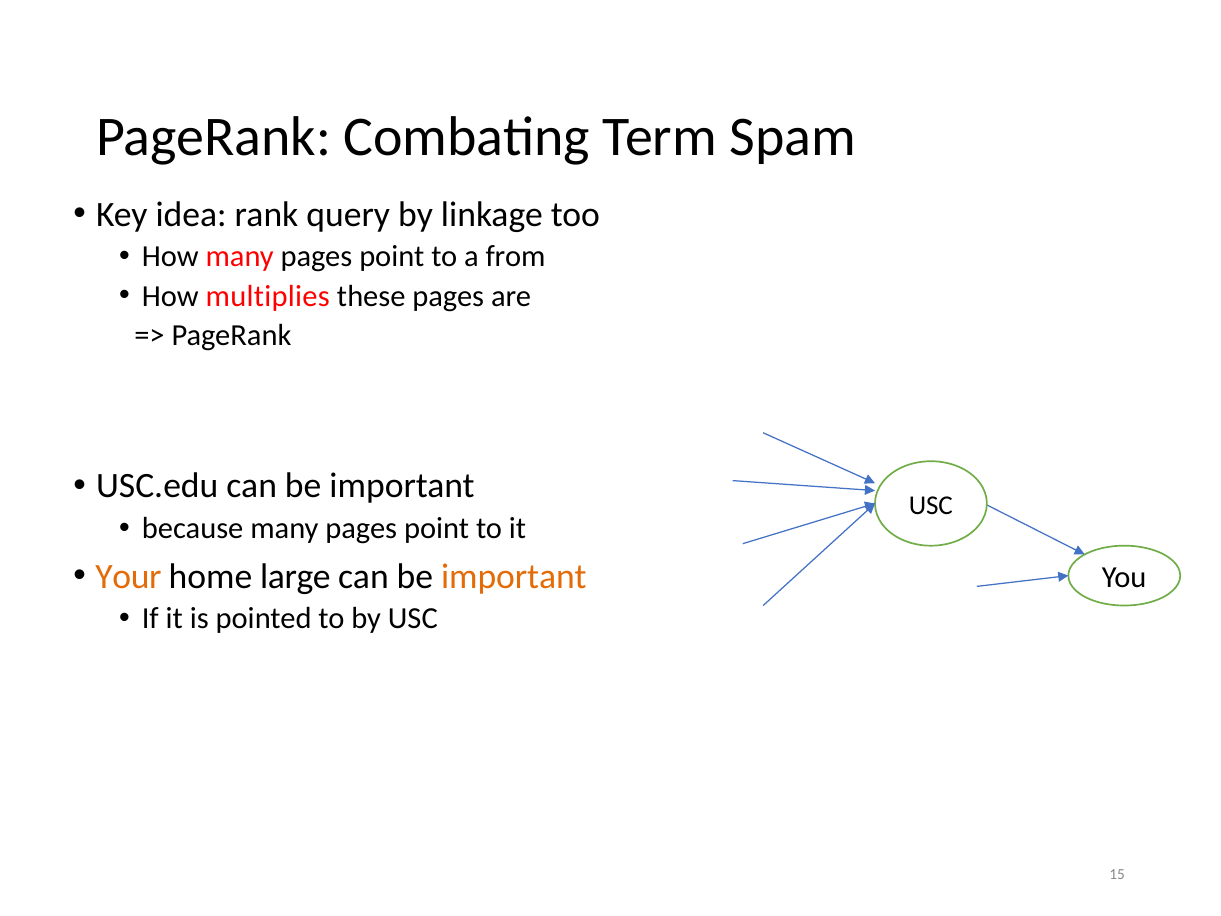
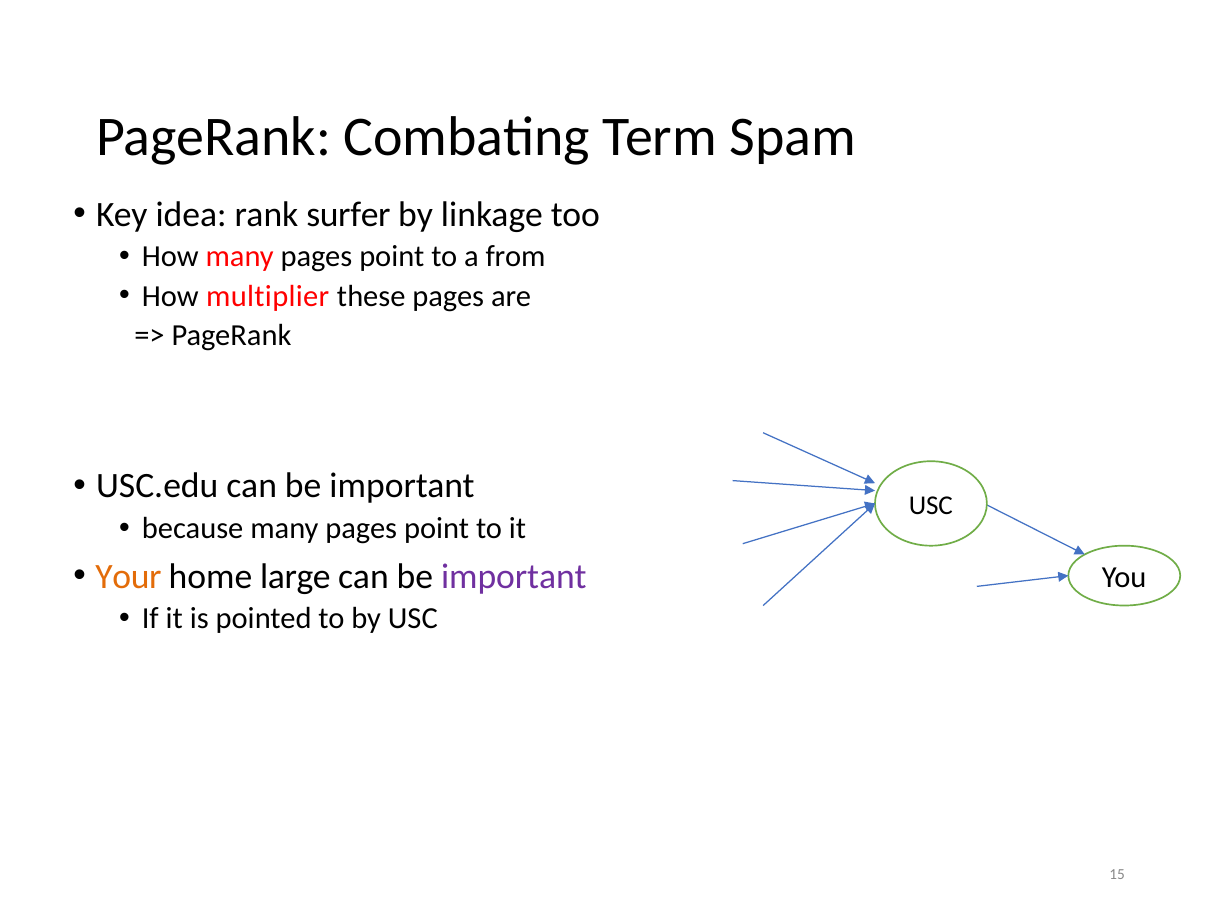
query: query -> surfer
multiplies: multiplies -> multiplier
important at (514, 576) colour: orange -> purple
